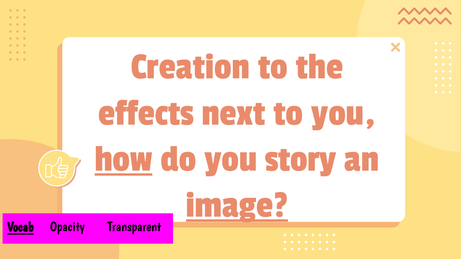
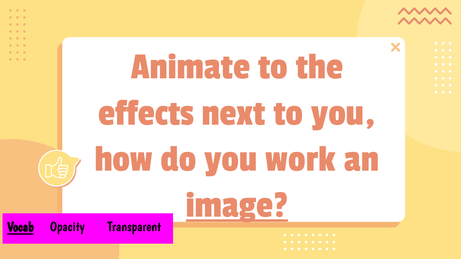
Creation: Creation -> Animate
how underline: present -> none
story: story -> work
